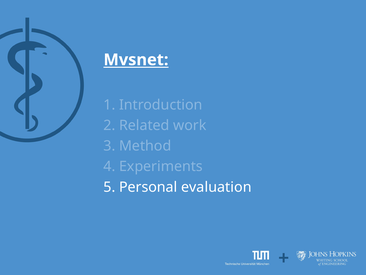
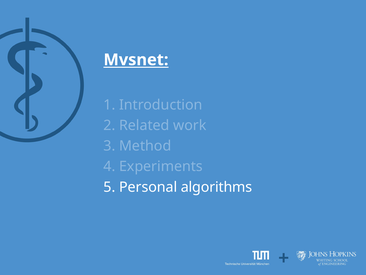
evaluation: evaluation -> algorithms
